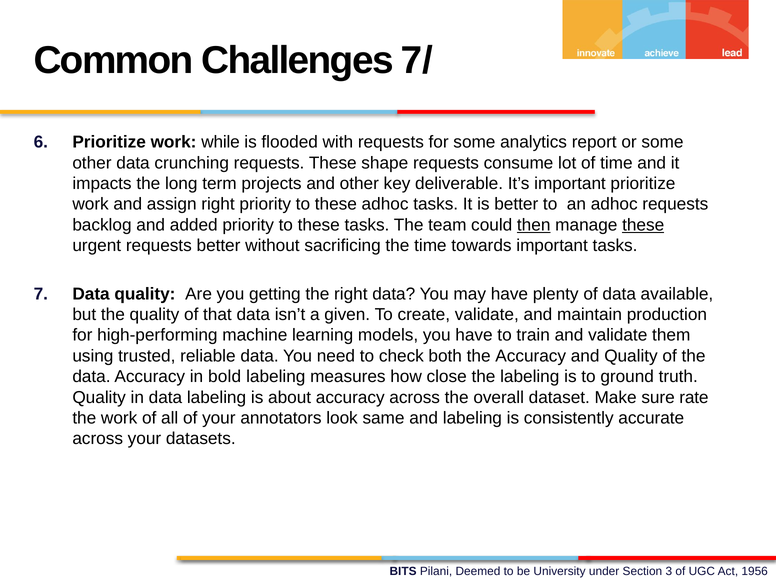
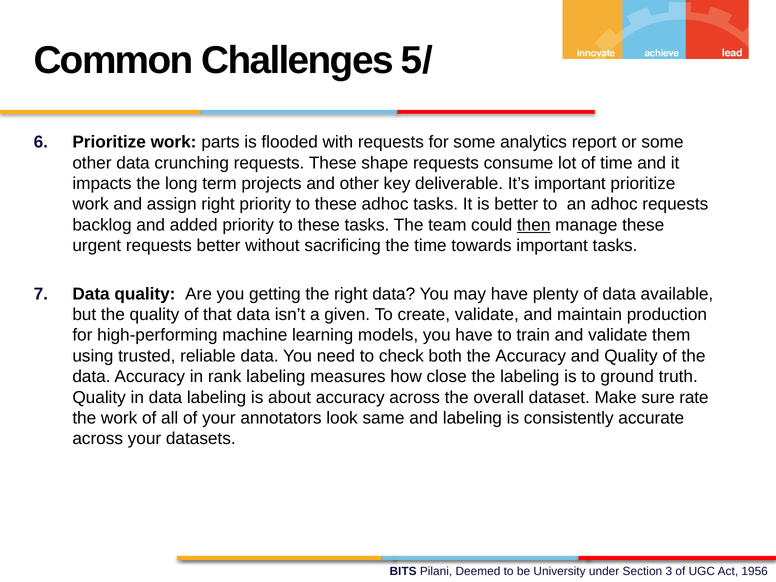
7/: 7/ -> 5/
while: while -> parts
these at (643, 225) underline: present -> none
bold: bold -> rank
